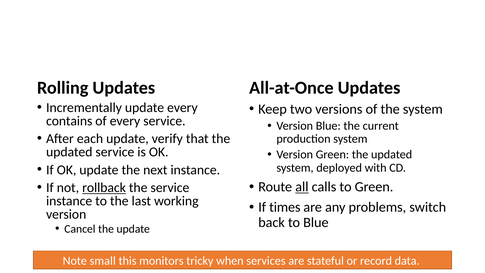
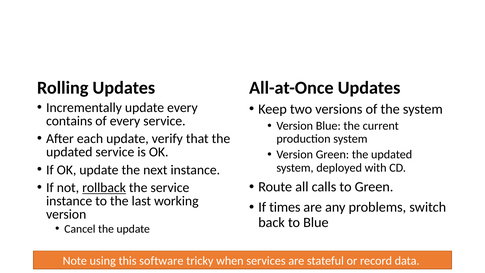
all underline: present -> none
small: small -> using
monitors: monitors -> software
